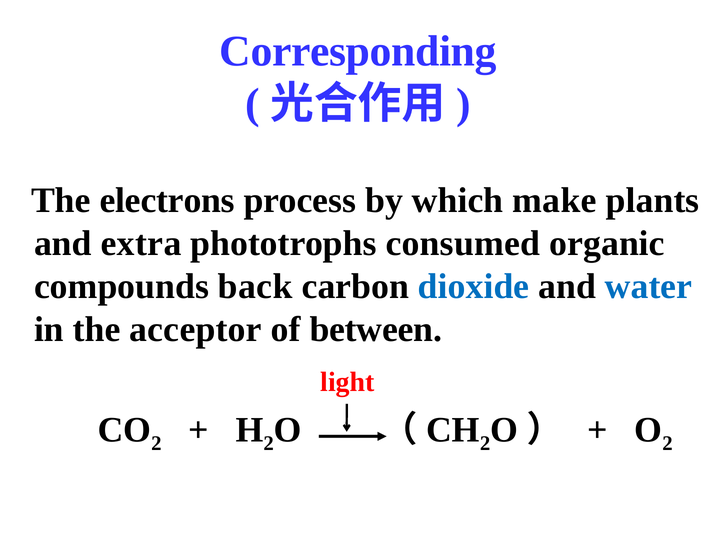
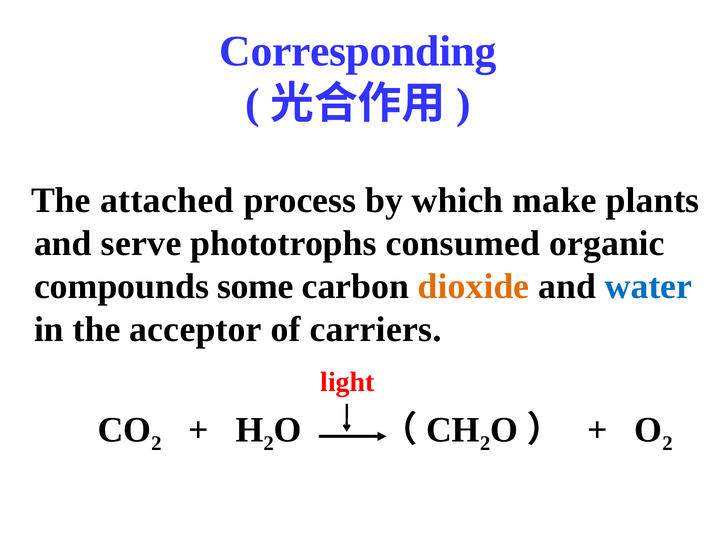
electrons: electrons -> attached
extra: extra -> serve
back: back -> some
dioxide colour: blue -> orange
between: between -> carriers
